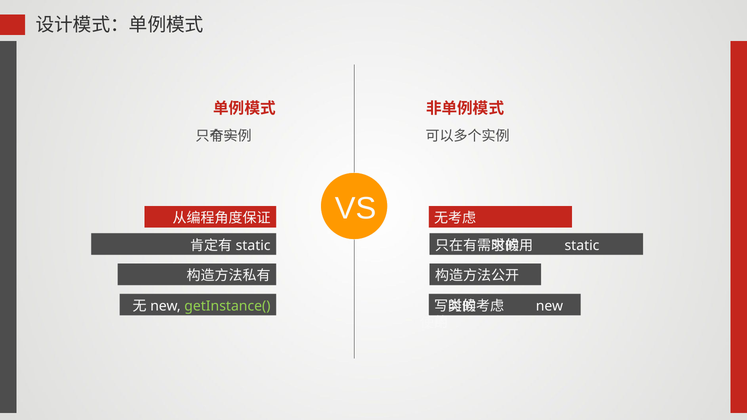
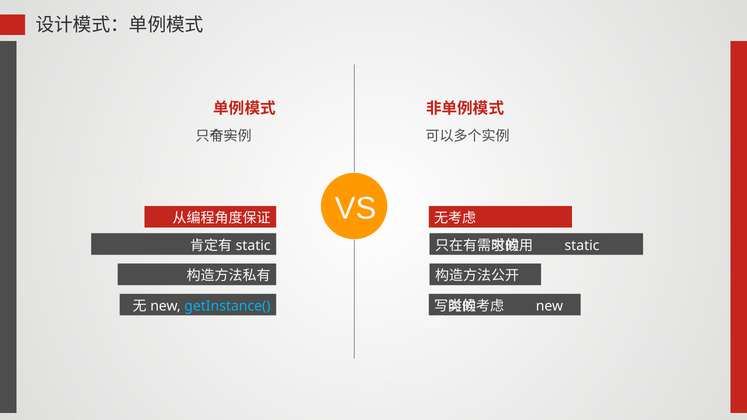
getInstance( colour: light green -> light blue
